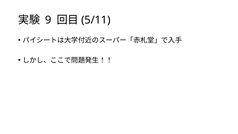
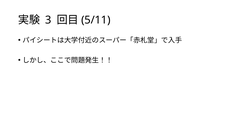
9: 9 -> 3
